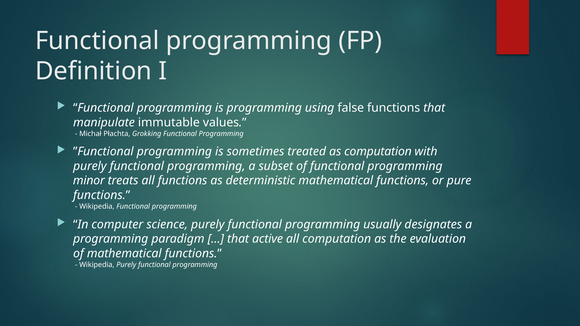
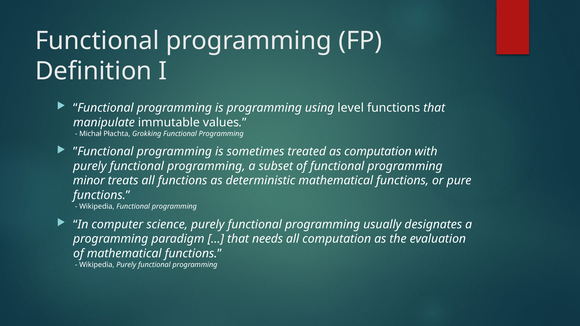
false: false -> level
active: active -> needs
